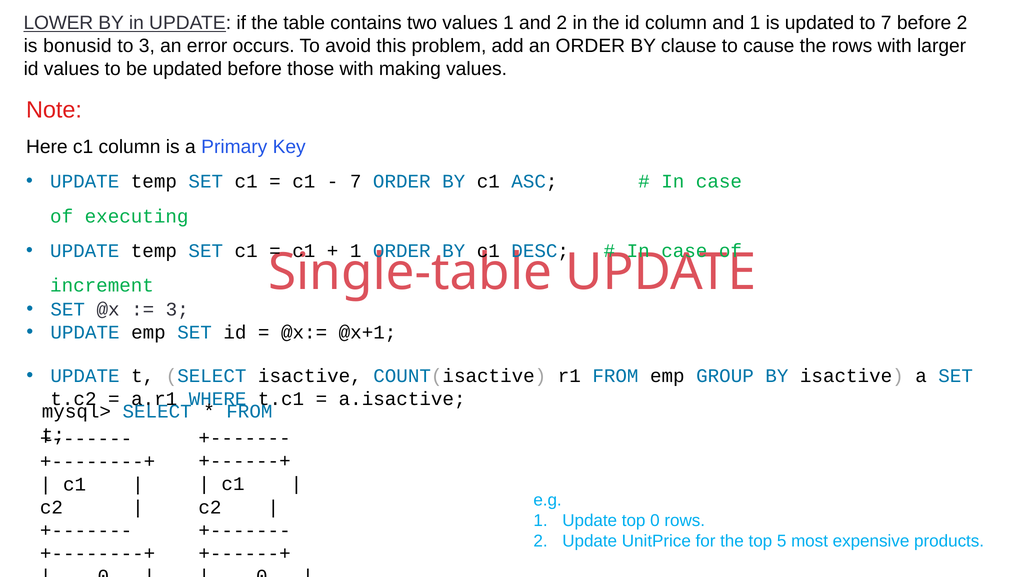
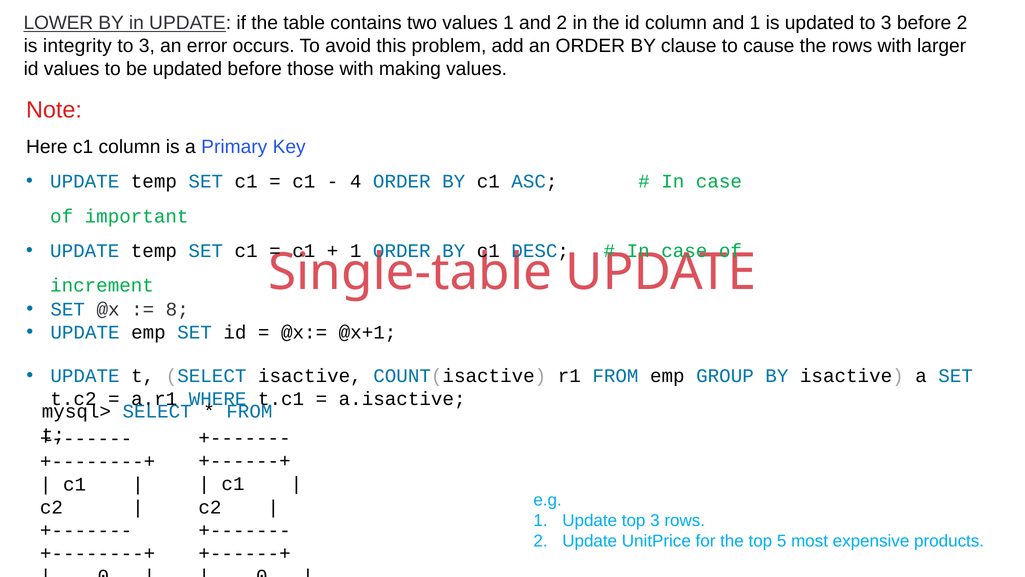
updated to 7: 7 -> 3
bonusid: bonusid -> integrity
7 at (356, 181): 7 -> 4
executing: executing -> important
3 at (177, 309): 3 -> 8
top 0: 0 -> 3
